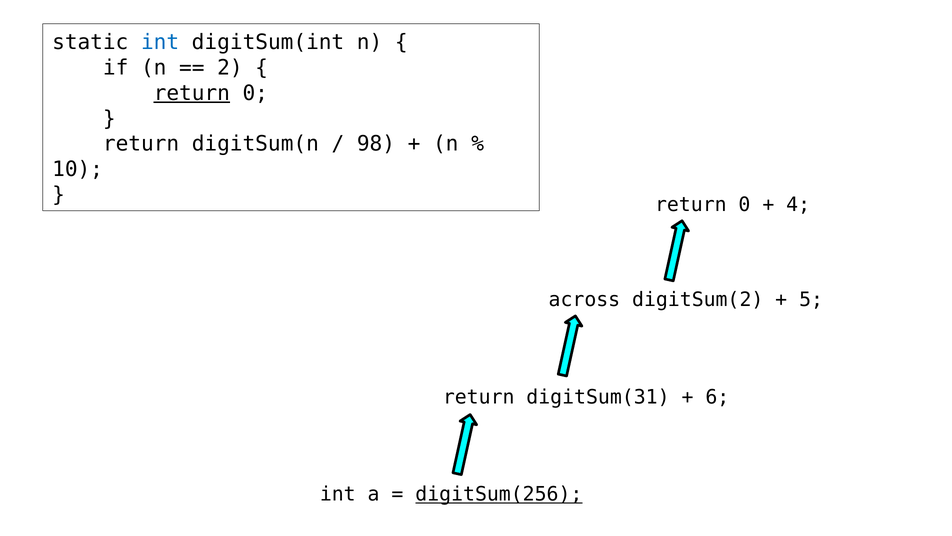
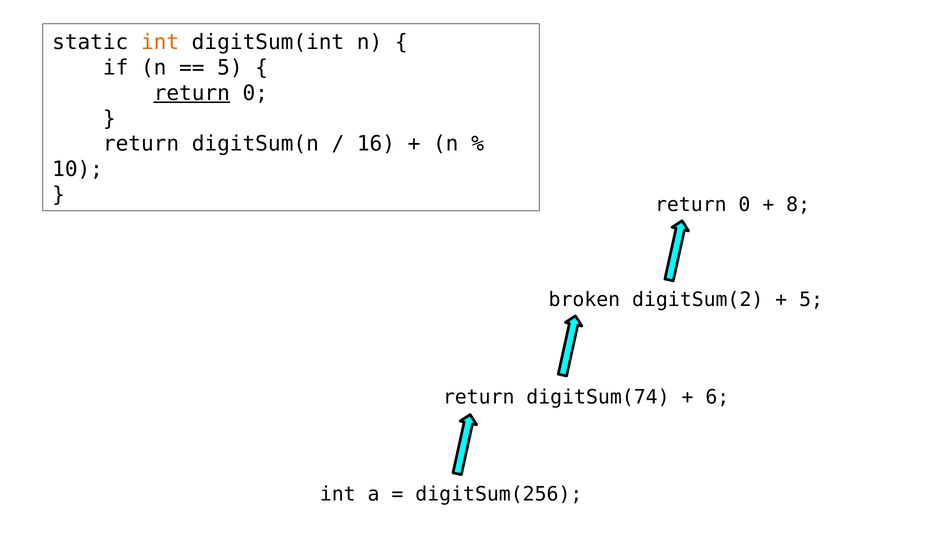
int at (160, 42) colour: blue -> orange
2 at (230, 68): 2 -> 5
98: 98 -> 16
4: 4 -> 8
across: across -> broken
digitSum(31: digitSum(31 -> digitSum(74
digitSum(256 underline: present -> none
